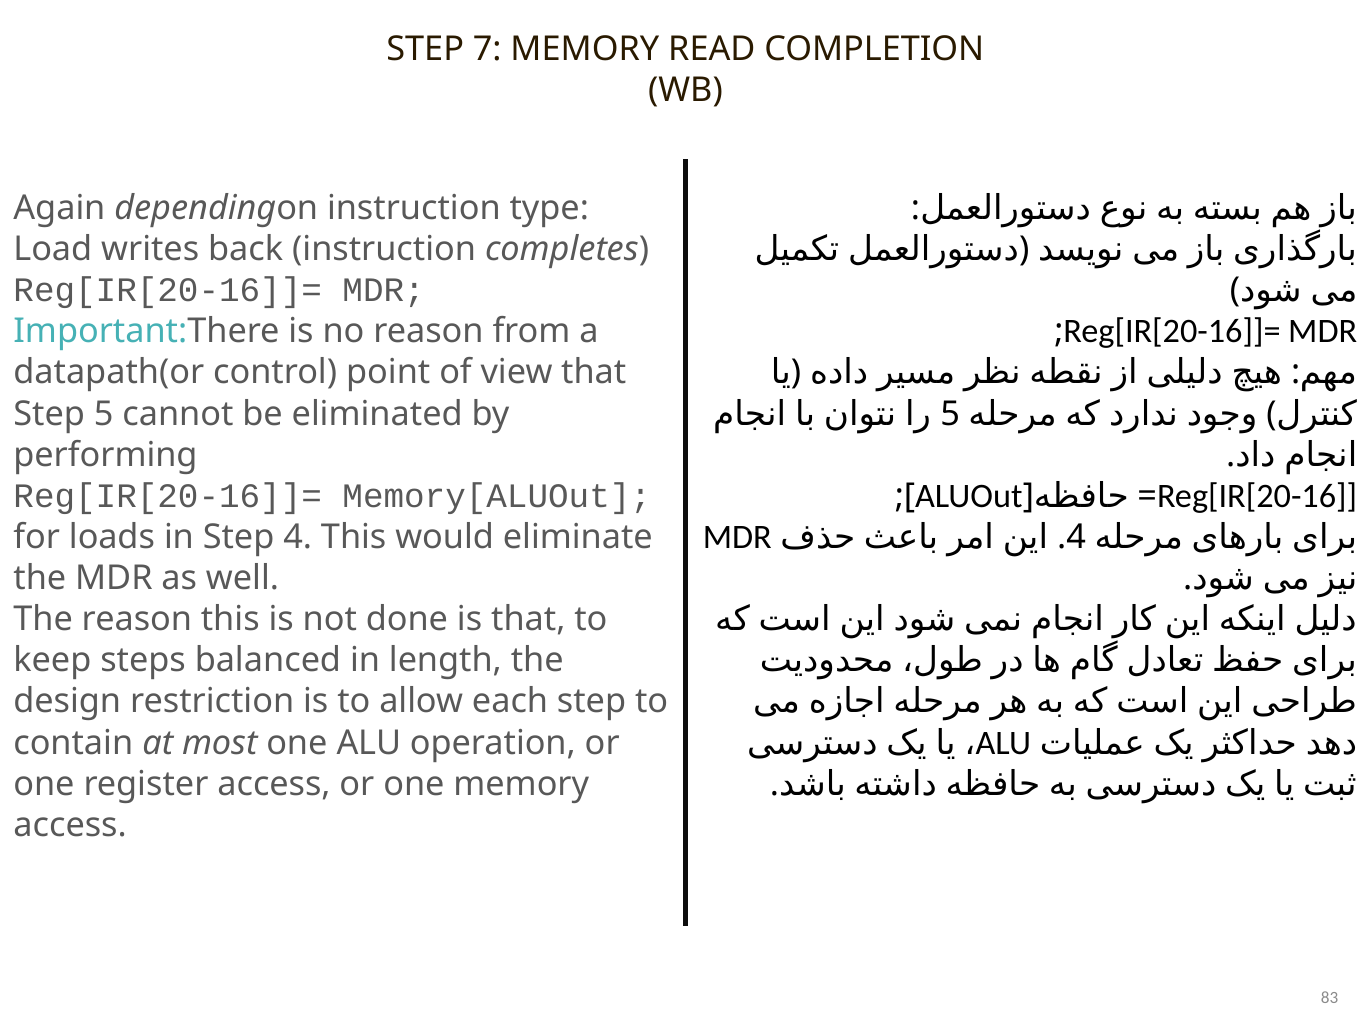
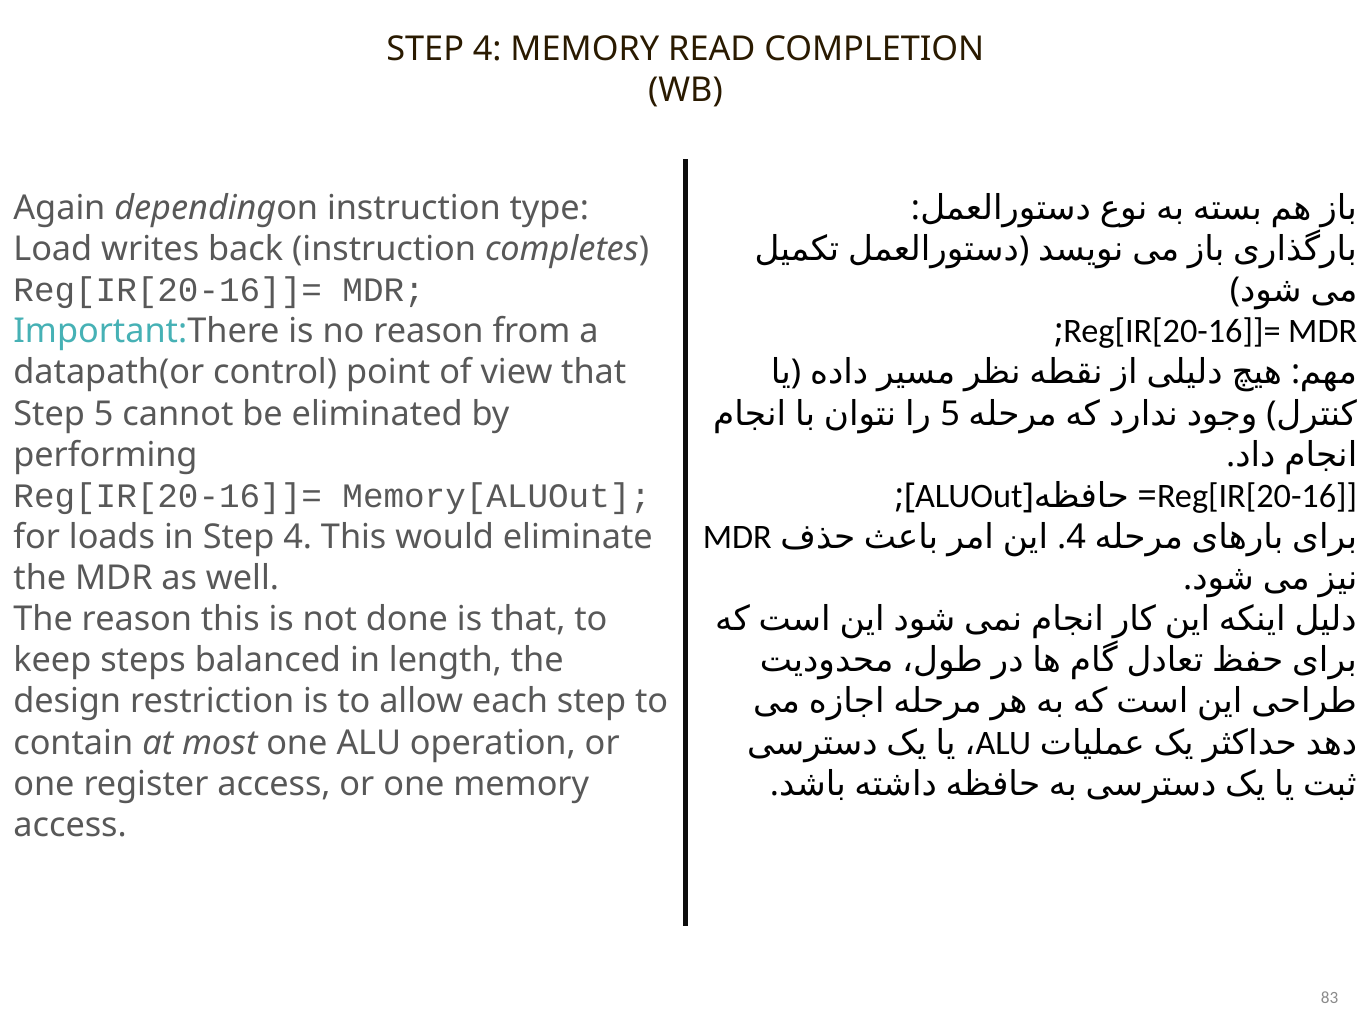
7 at (487, 49): 7 -> 4
